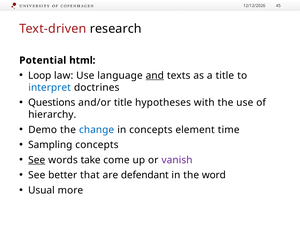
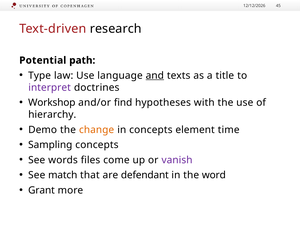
html: html -> path
Loop: Loop -> Type
interpret colour: blue -> purple
Questions: Questions -> Workshop
and/or title: title -> find
change colour: blue -> orange
See at (37, 160) underline: present -> none
take: take -> files
better: better -> match
Usual: Usual -> Grant
